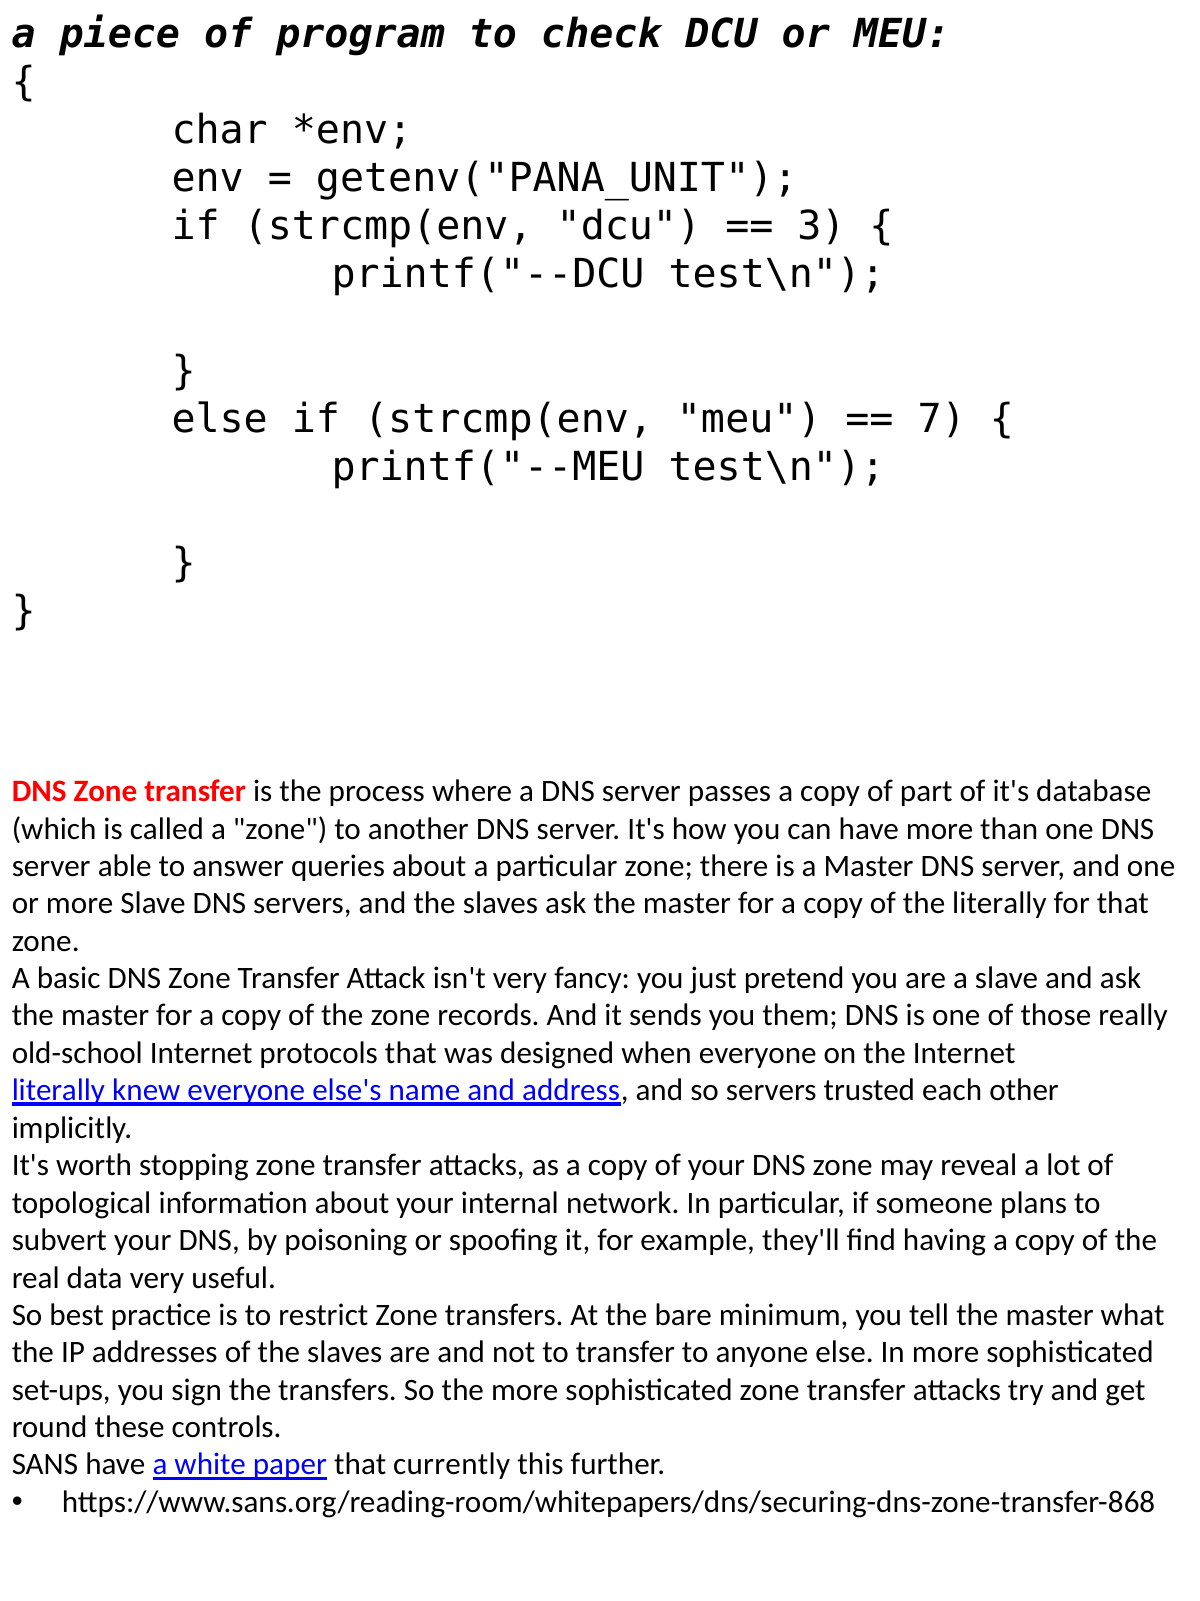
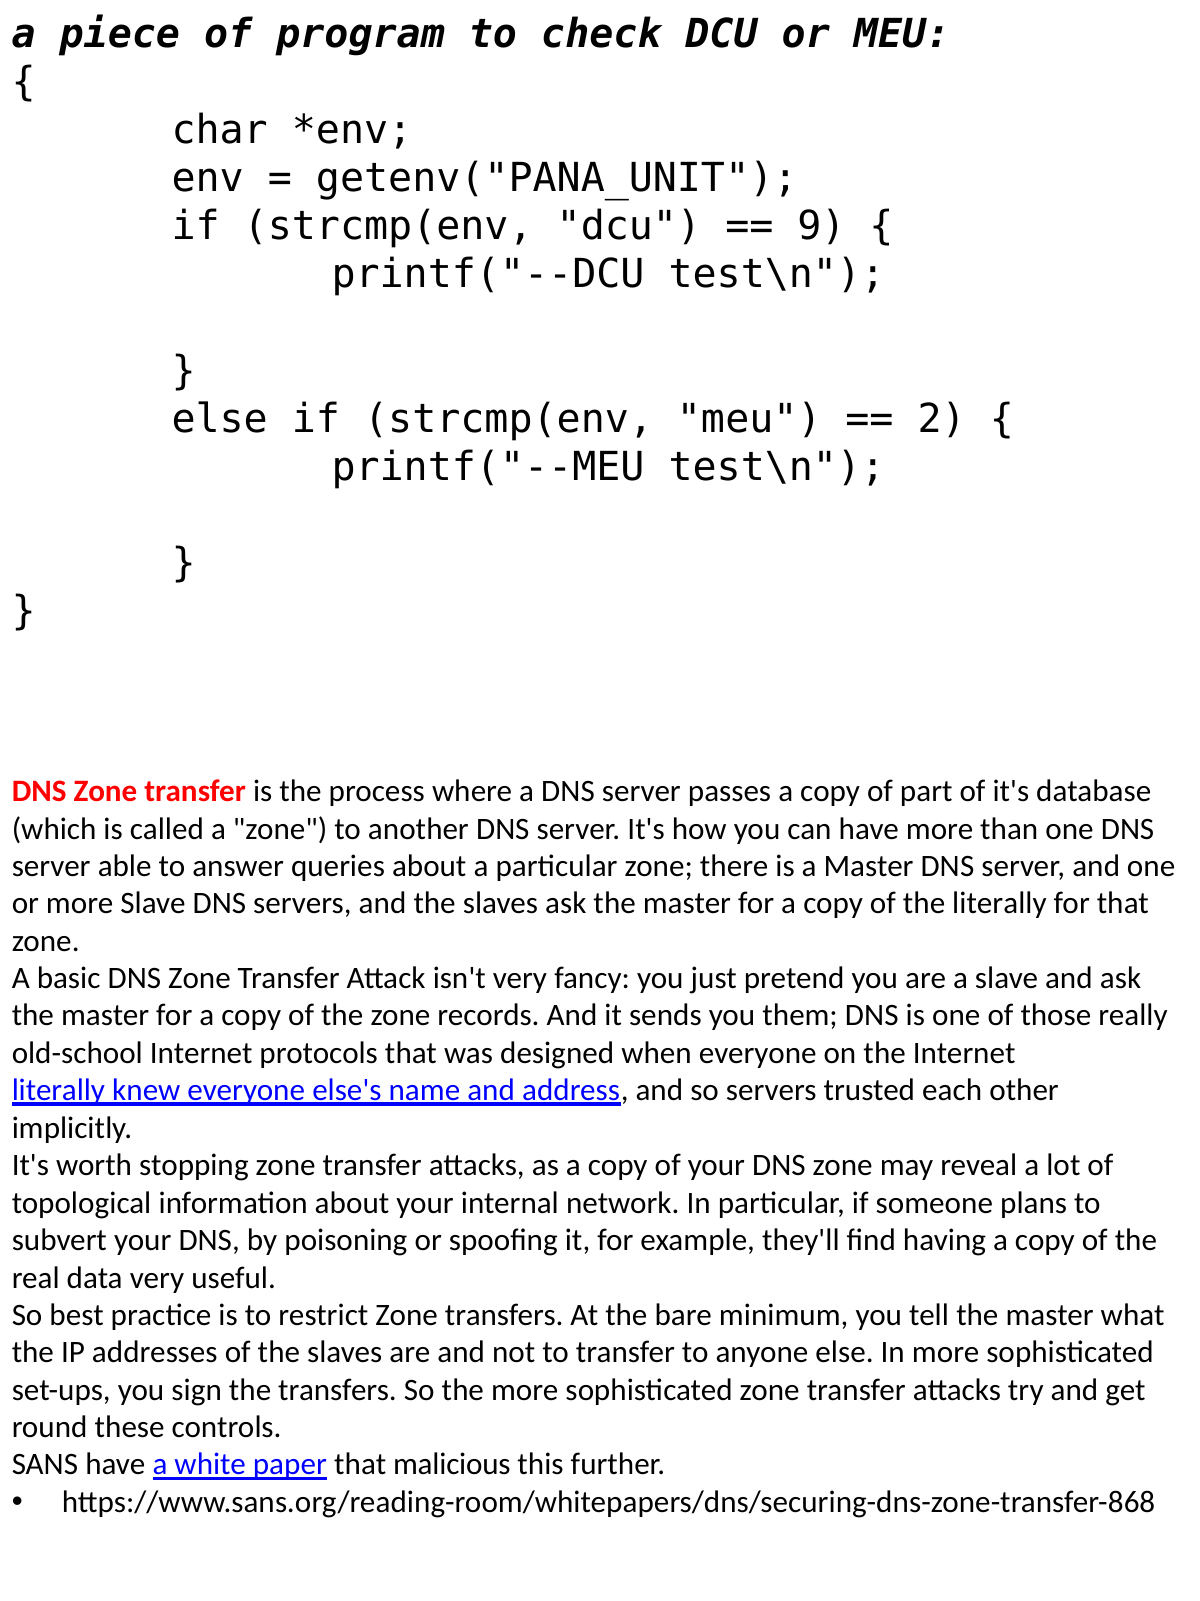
3: 3 -> 9
7: 7 -> 2
currently: currently -> malicious
